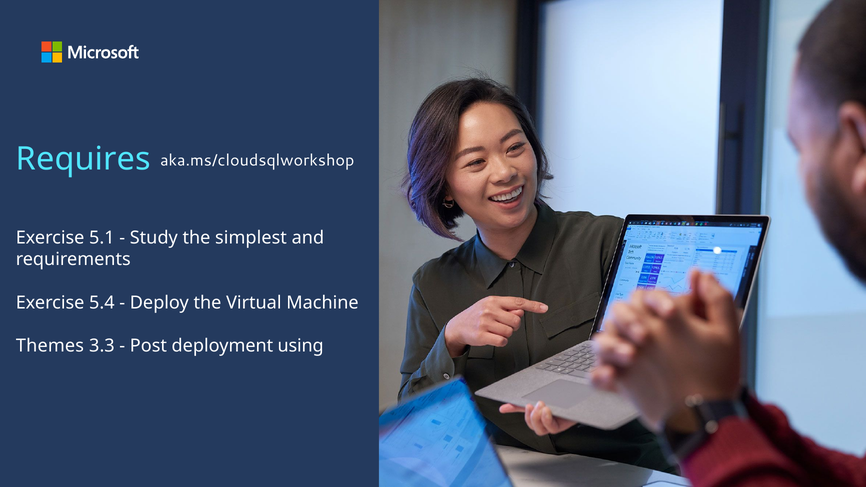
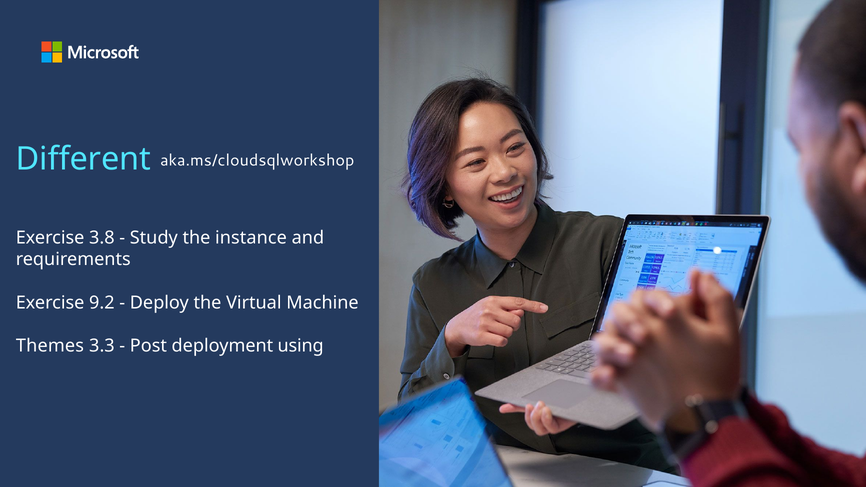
Requires: Requires -> Different
5.1: 5.1 -> 3.8
simplest: simplest -> instance
5.4: 5.4 -> 9.2
